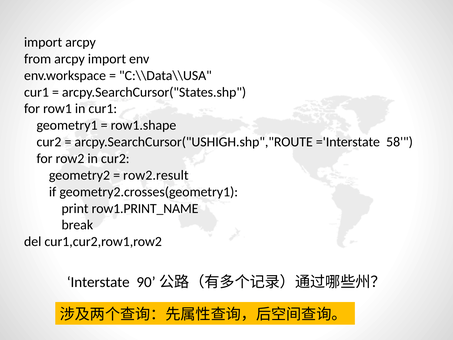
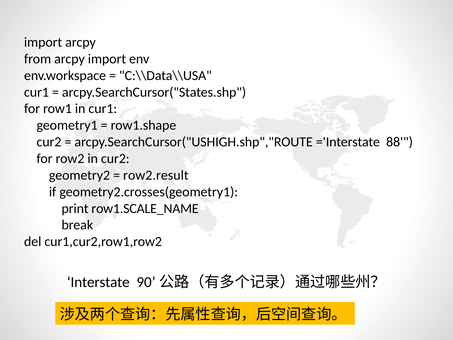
58: 58 -> 88
row1.PRINT_NAME: row1.PRINT_NAME -> row1.SCALE_NAME
